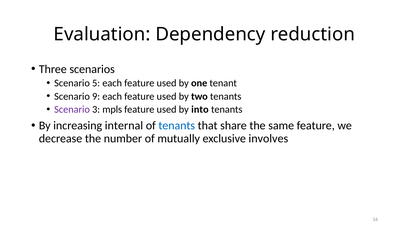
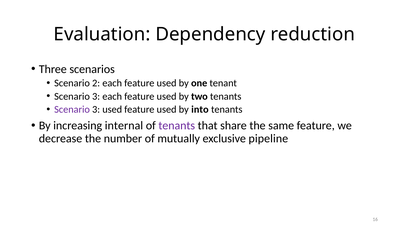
5: 5 -> 2
9 at (96, 96): 9 -> 3
3 mpls: mpls -> used
tenants at (177, 126) colour: blue -> purple
involves: involves -> pipeline
